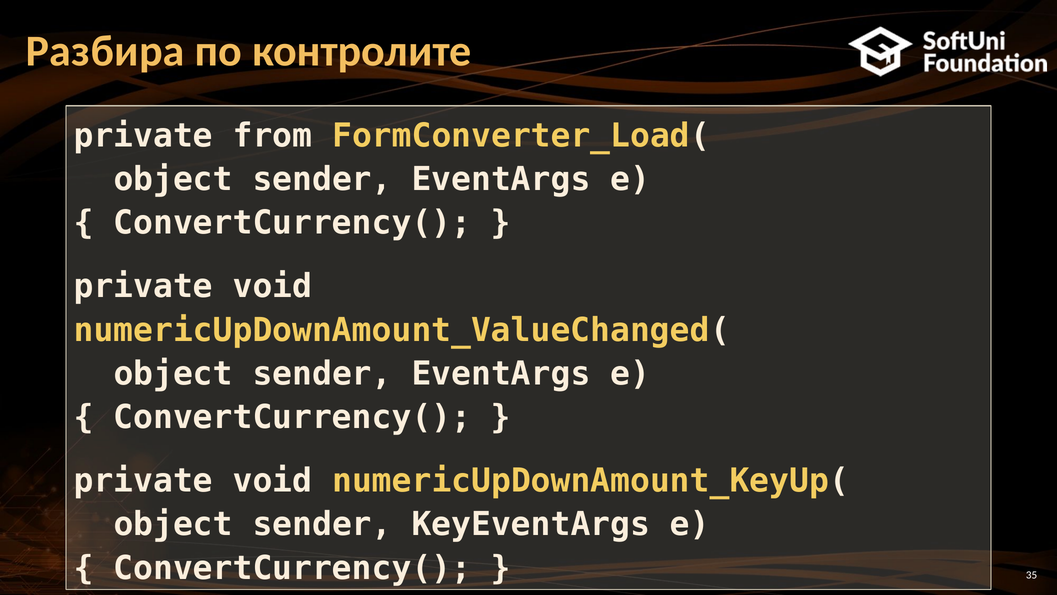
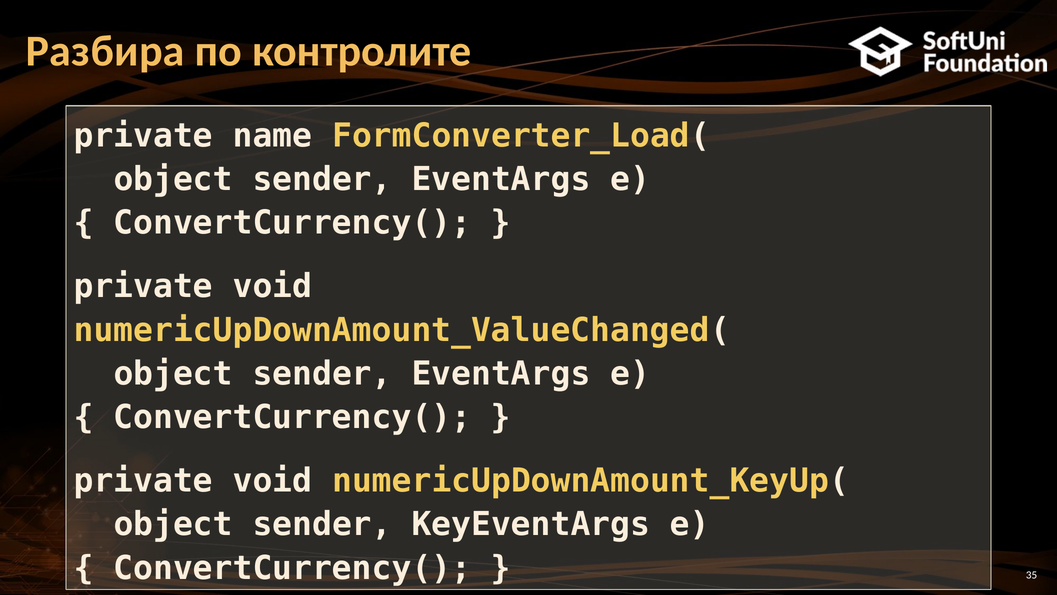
from: from -> name
